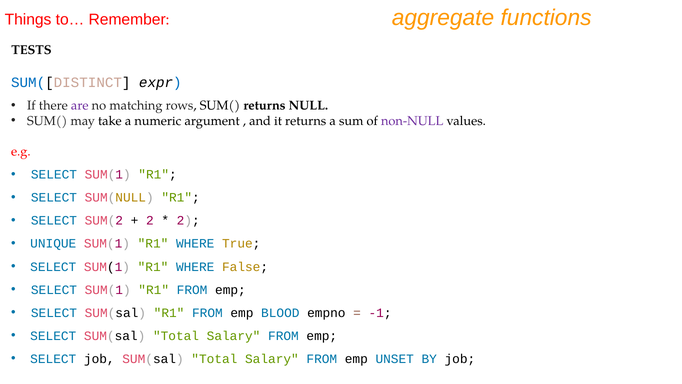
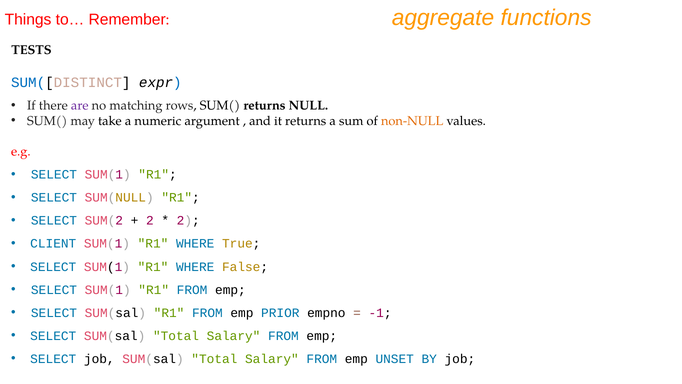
non-NULL colour: purple -> orange
UNIQUE: UNIQUE -> CLIENT
BLOOD: BLOOD -> PRIOR
